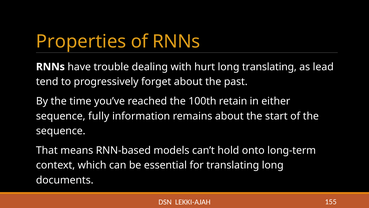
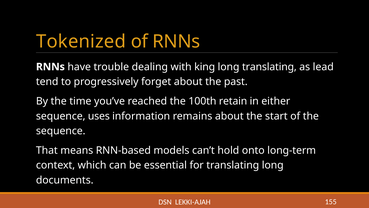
Properties: Properties -> Tokenized
hurt: hurt -> king
fully: fully -> uses
